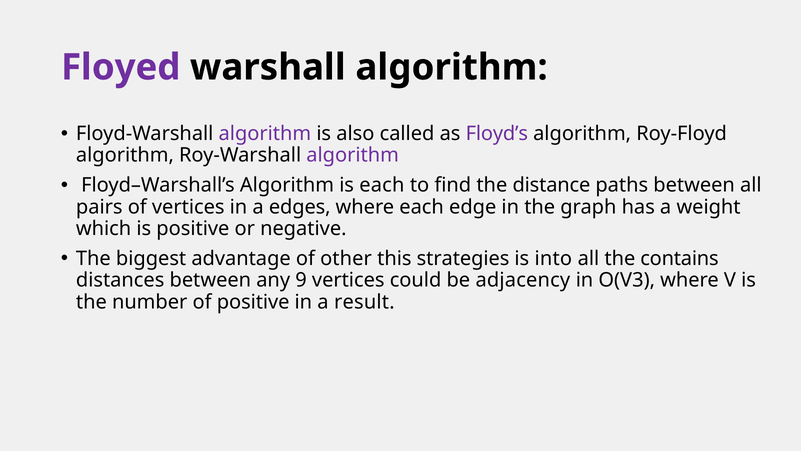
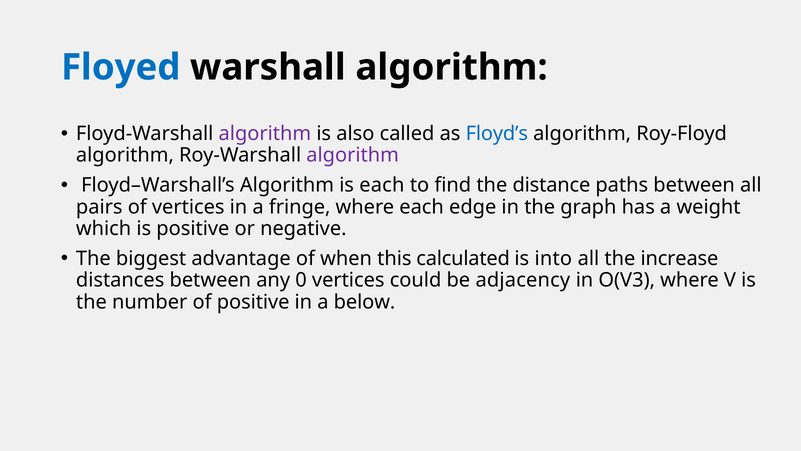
Floyed colour: purple -> blue
Floyd’s colour: purple -> blue
edges: edges -> fringe
other: other -> when
strategies: strategies -> calculated
contains: contains -> increase
9: 9 -> 0
result: result -> below
